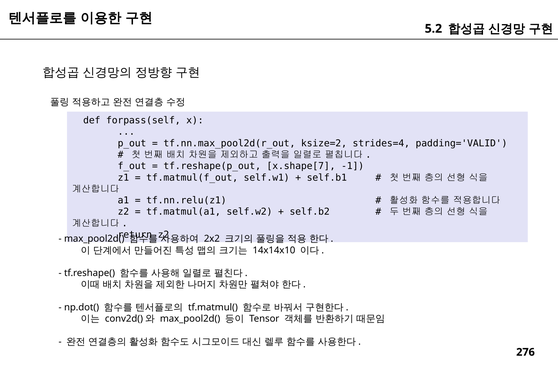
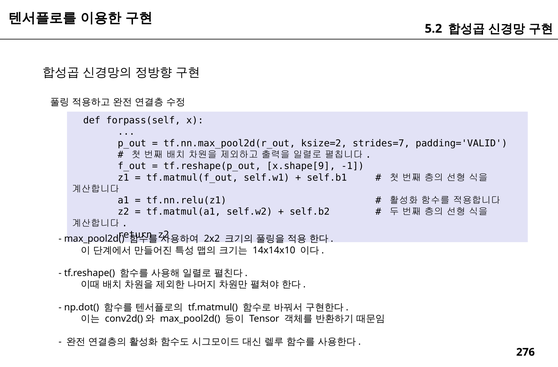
strides=4: strides=4 -> strides=7
x.shape[7: x.shape[7 -> x.shape[9
